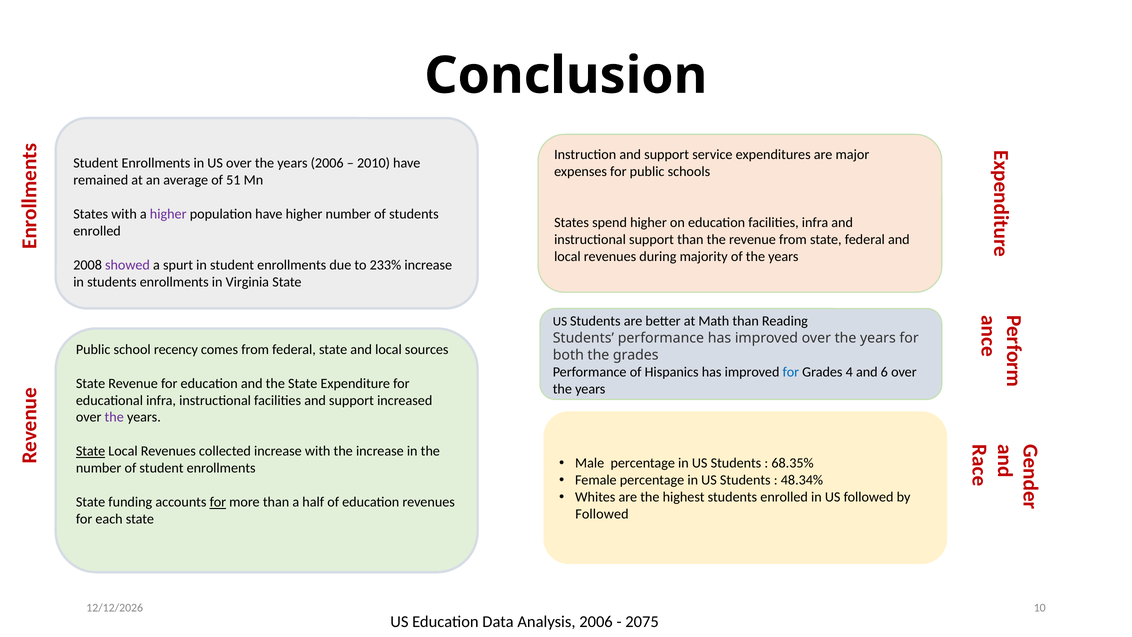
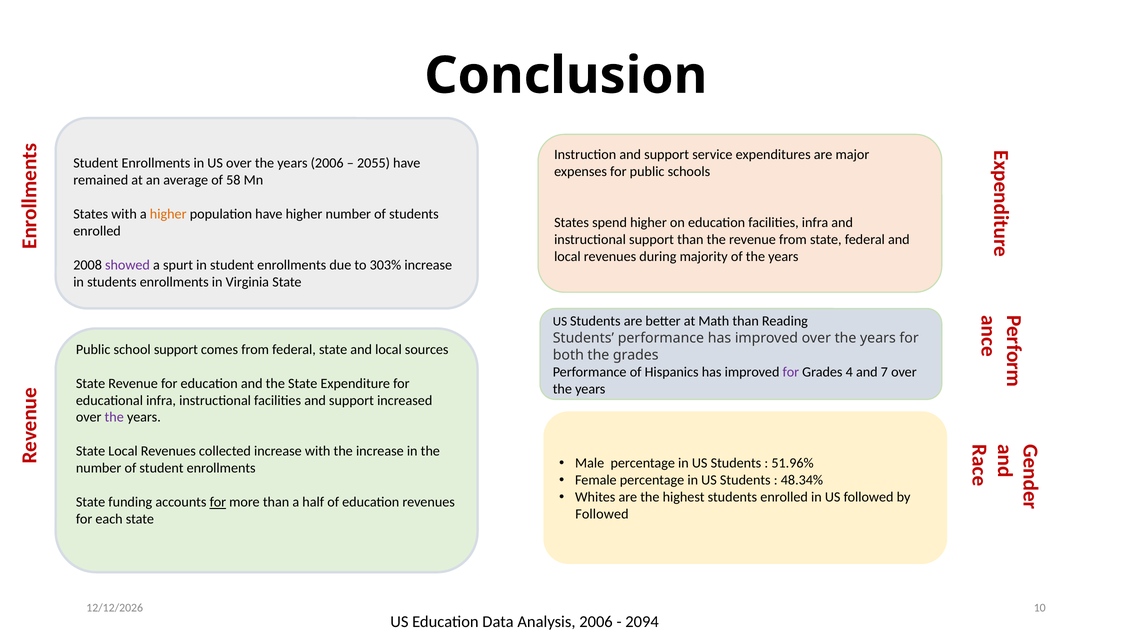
2010: 2010 -> 2055
51: 51 -> 58
higher at (168, 214) colour: purple -> orange
233%: 233% -> 303%
school recency: recency -> support
for at (791, 372) colour: blue -> purple
6: 6 -> 7
State at (91, 451) underline: present -> none
68.35%: 68.35% -> 51.96%
2075: 2075 -> 2094
